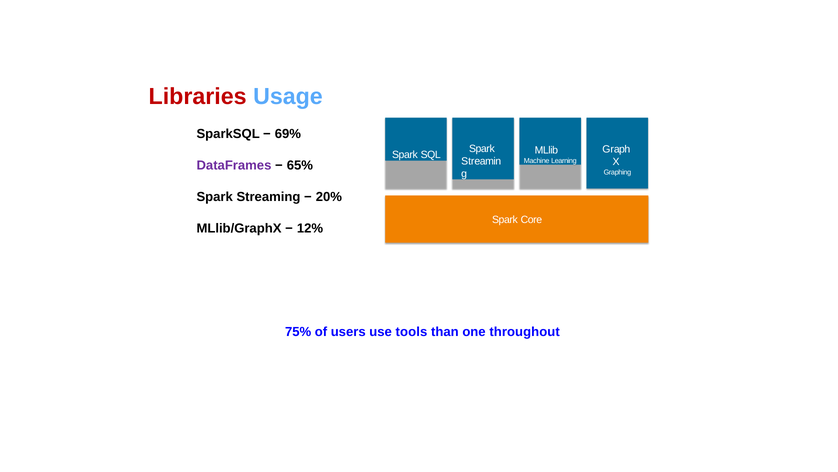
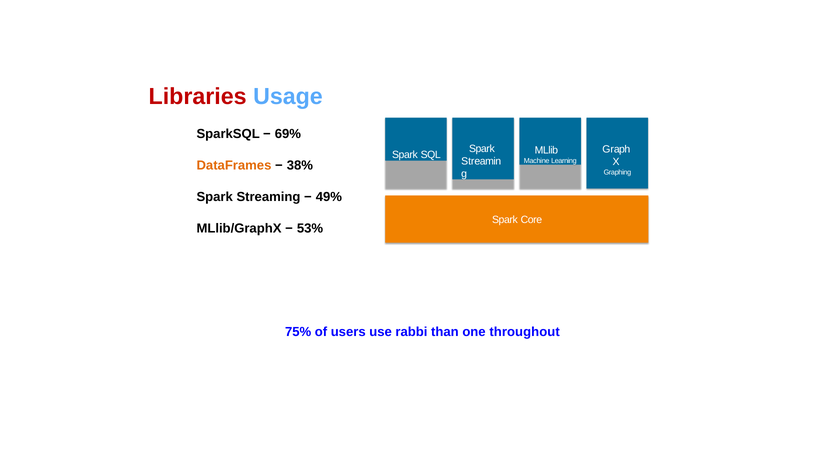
DataFrames colour: purple -> orange
65%: 65% -> 38%
20%: 20% -> 49%
12%: 12% -> 53%
tools: tools -> rabbi
